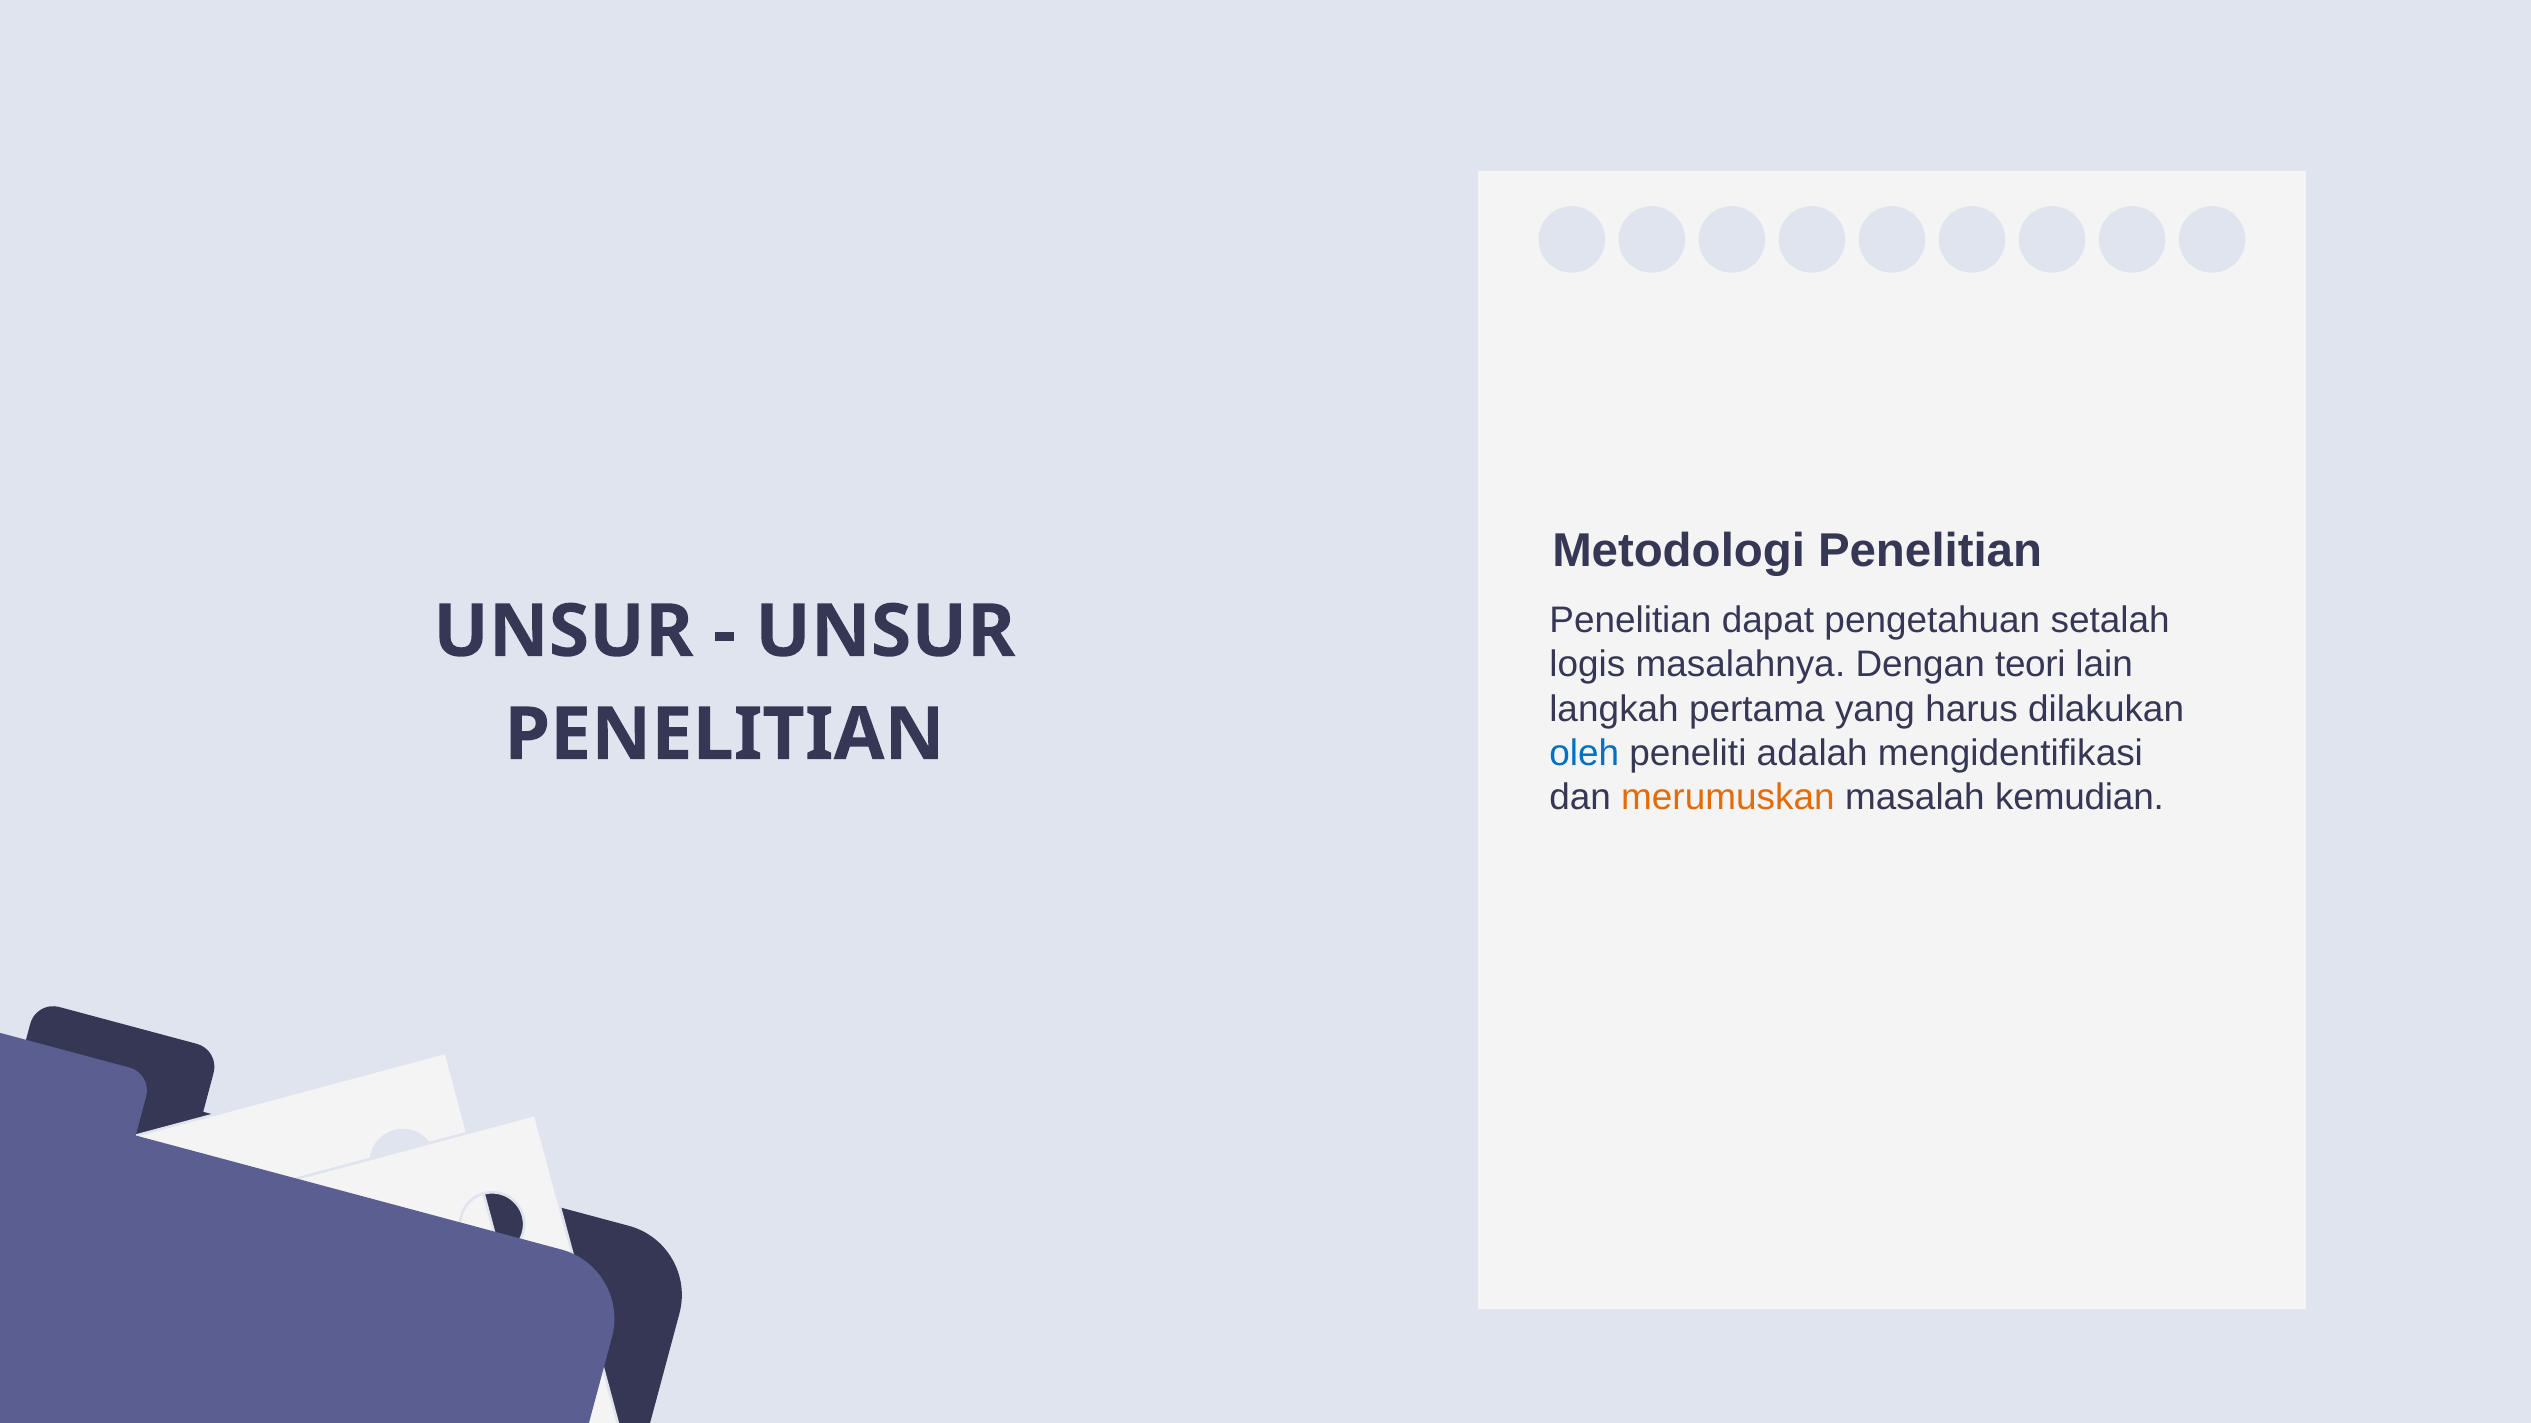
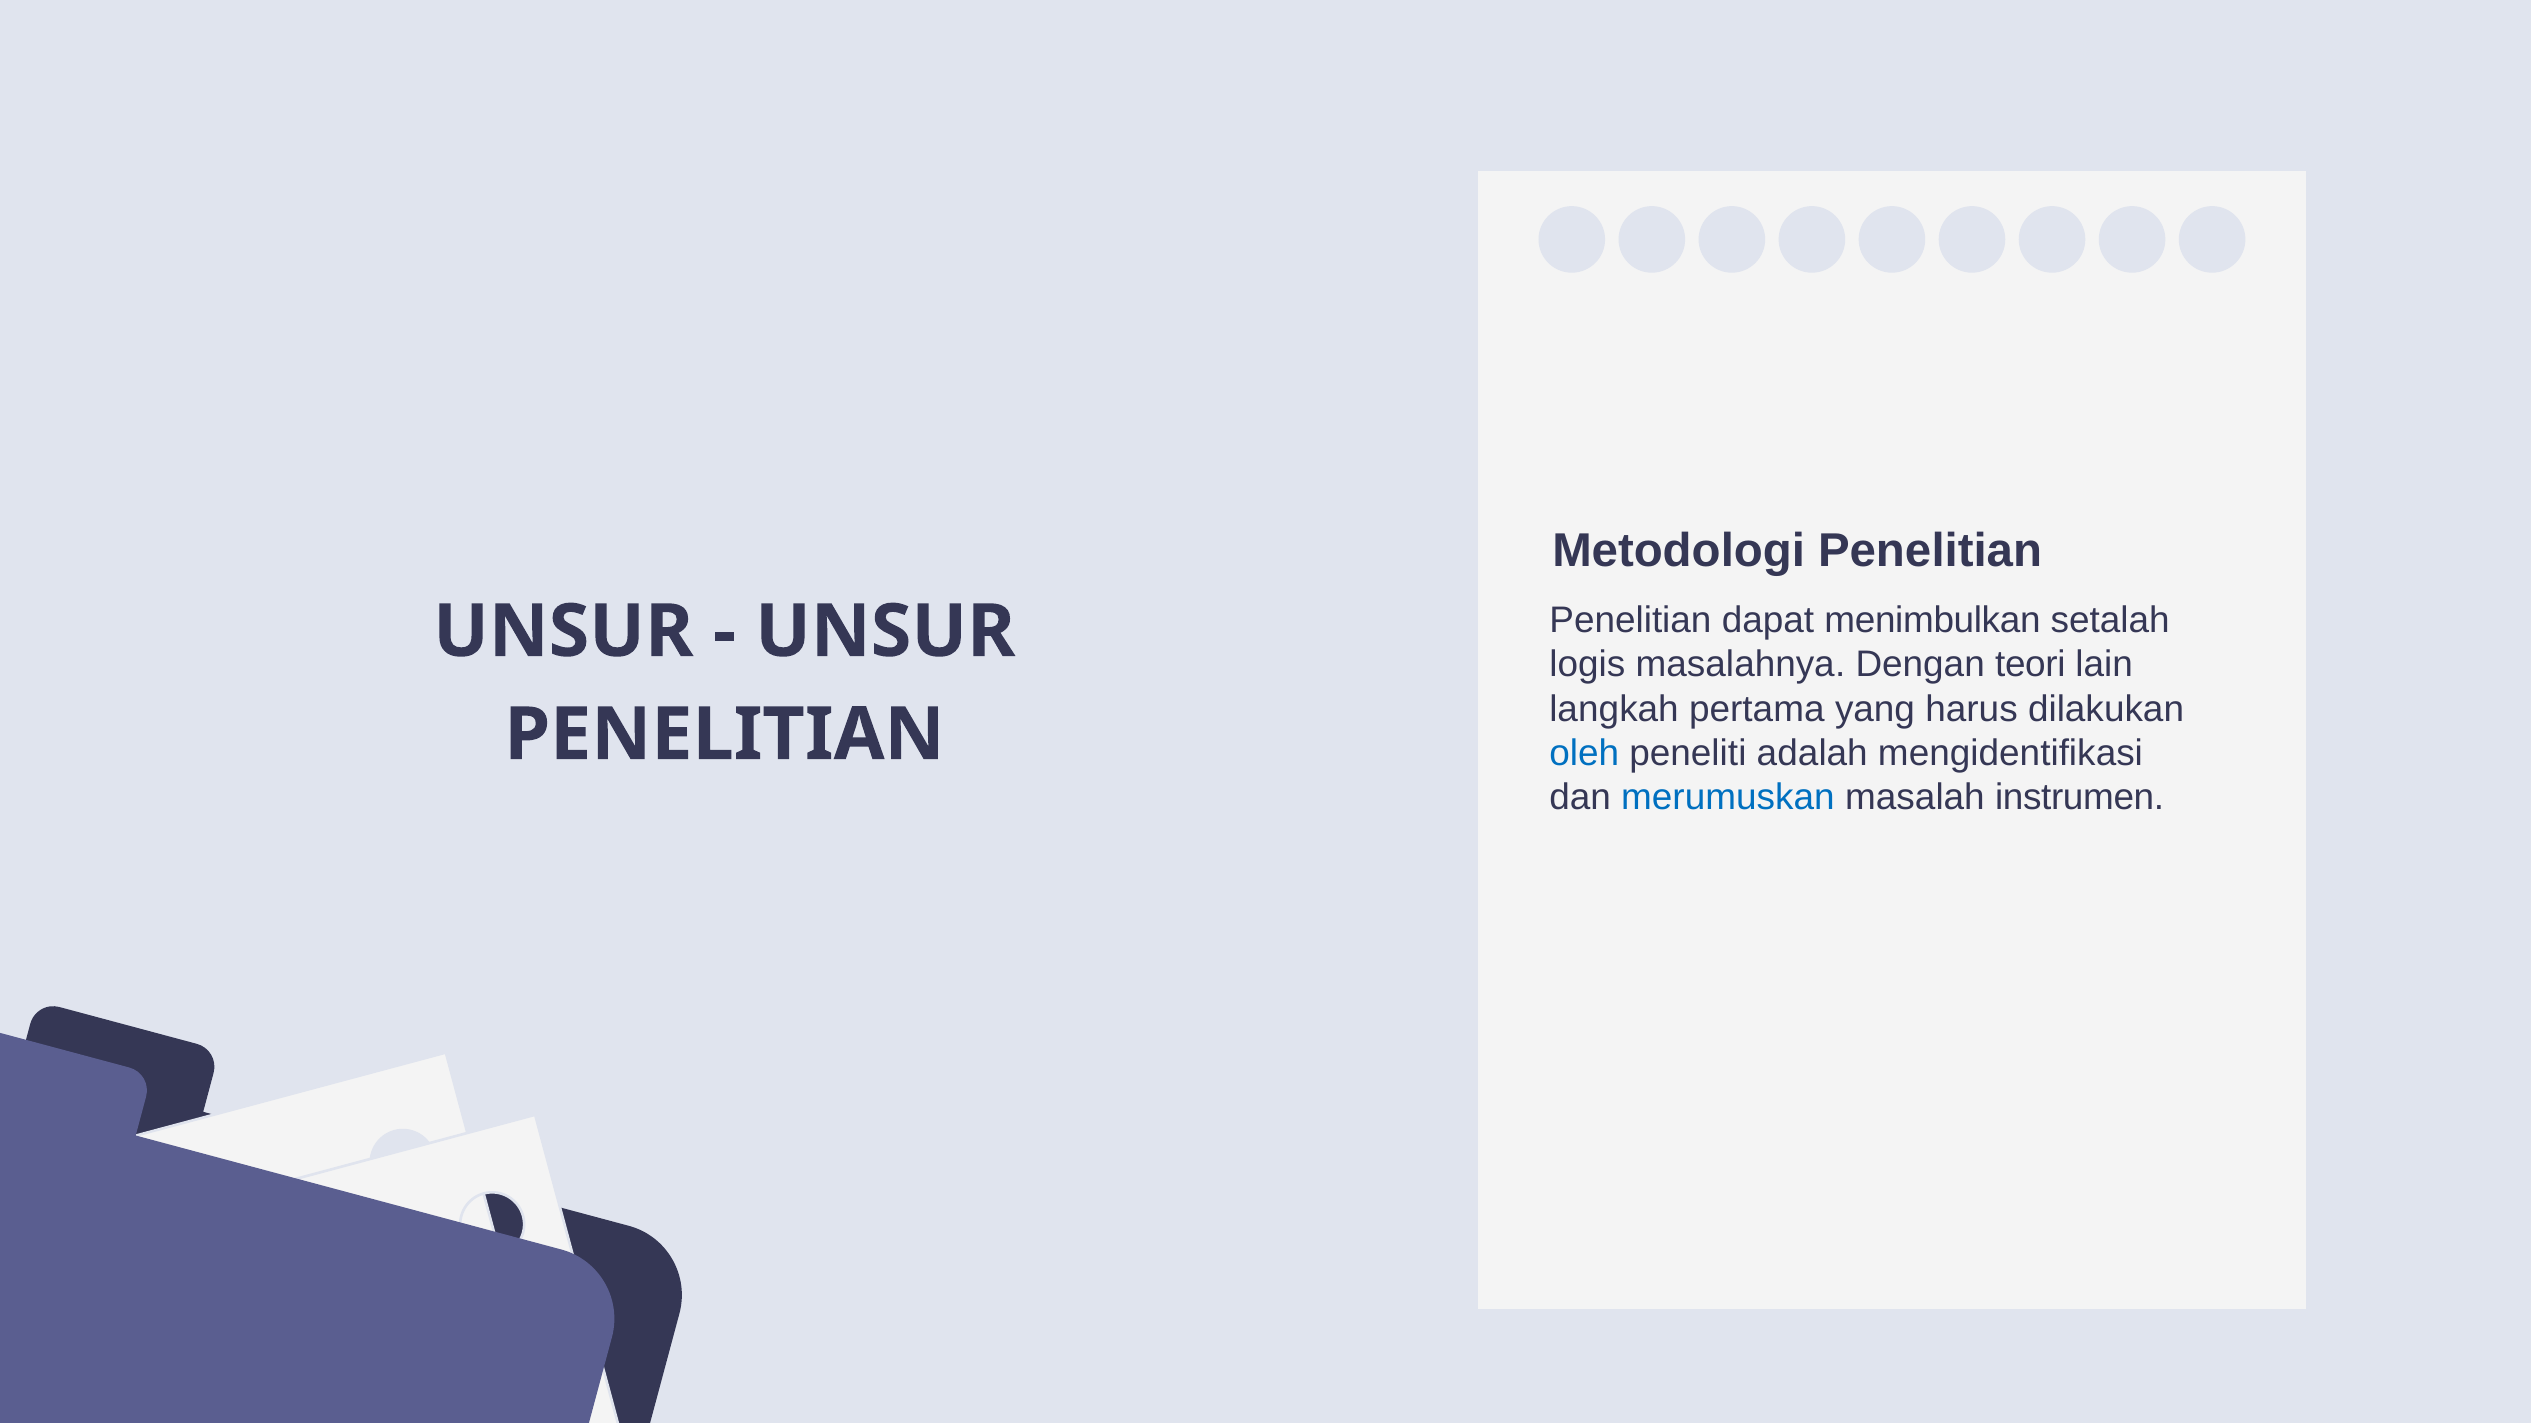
pengetahuan: pengetahuan -> menimbulkan
merumuskan colour: orange -> blue
kemudian: kemudian -> instrumen
